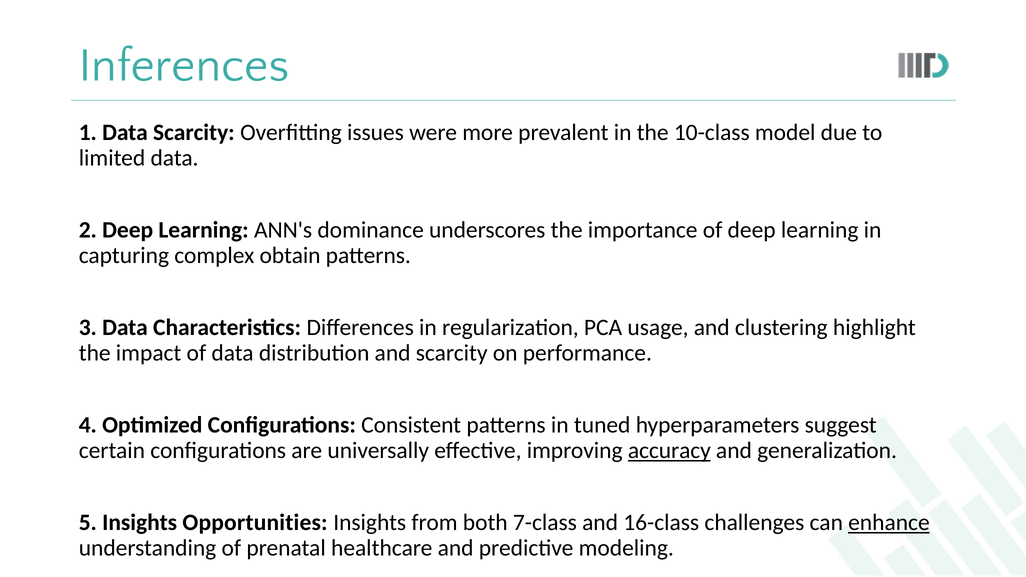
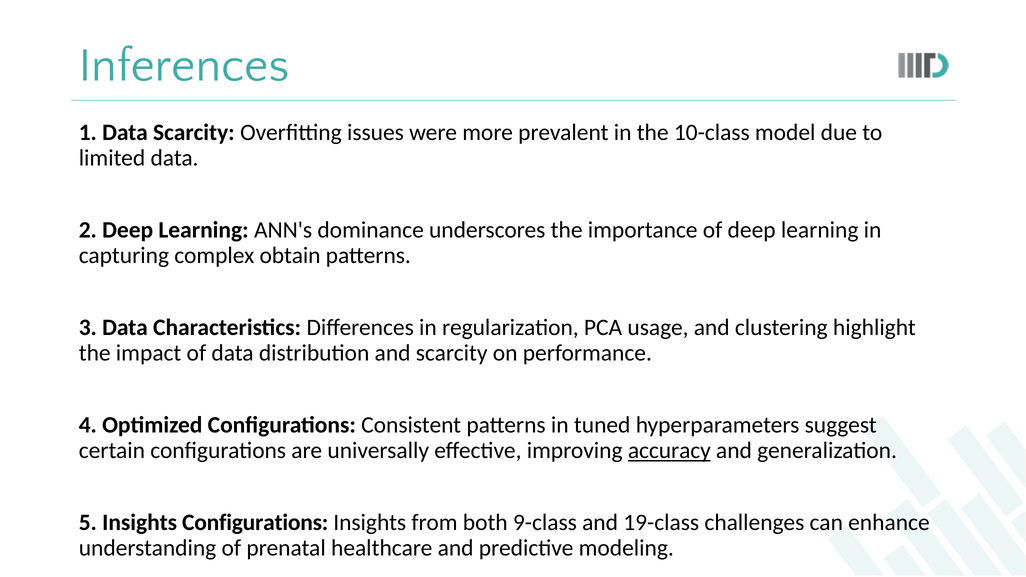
Insights Opportunities: Opportunities -> Configurations
7-class: 7-class -> 9-class
16-class: 16-class -> 19-class
enhance underline: present -> none
